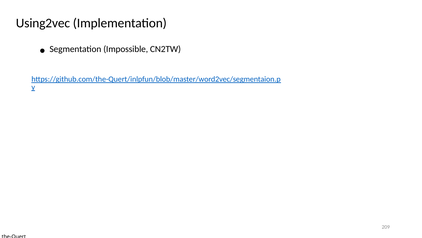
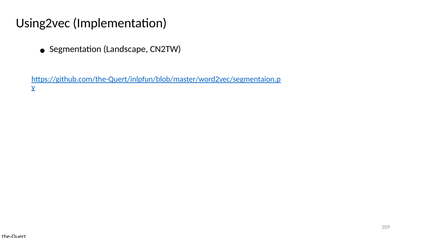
Impossible: Impossible -> Landscape
